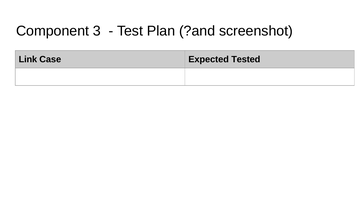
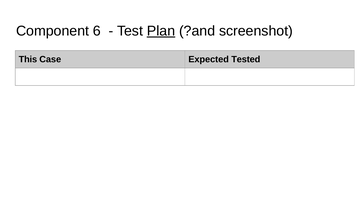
3: 3 -> 6
Plan underline: none -> present
Link: Link -> This
